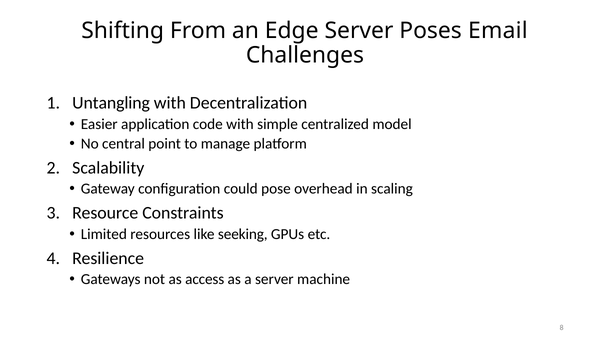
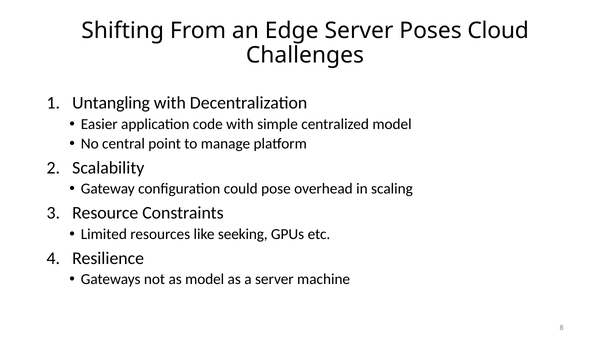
Email: Email -> Cloud
as access: access -> model
